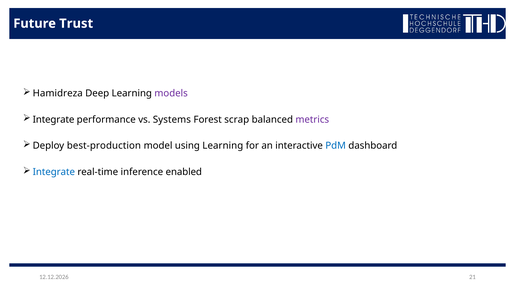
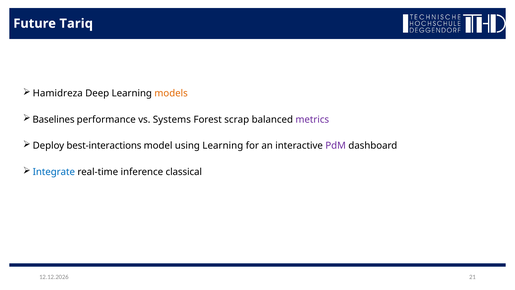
Trust: Trust -> Tariq
models colour: purple -> orange
Integrate at (54, 119): Integrate -> Baselines
best-production: best-production -> best-interactions
PdM colour: blue -> purple
enabled: enabled -> classical
